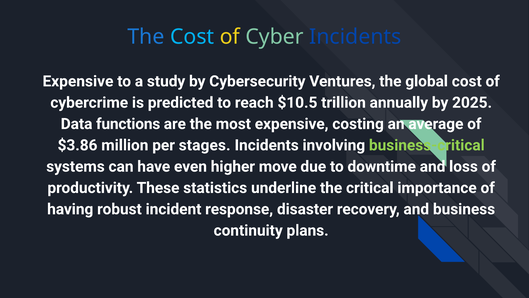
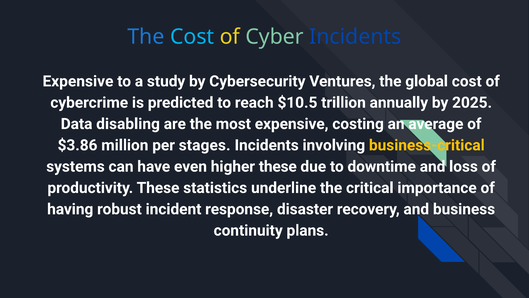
functions: functions -> disabling
business-critical colour: light green -> yellow
higher move: move -> these
